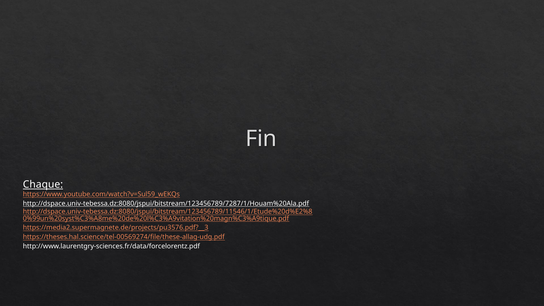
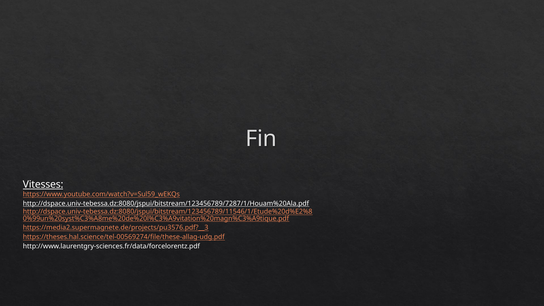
Chaque: Chaque -> Vitesses
